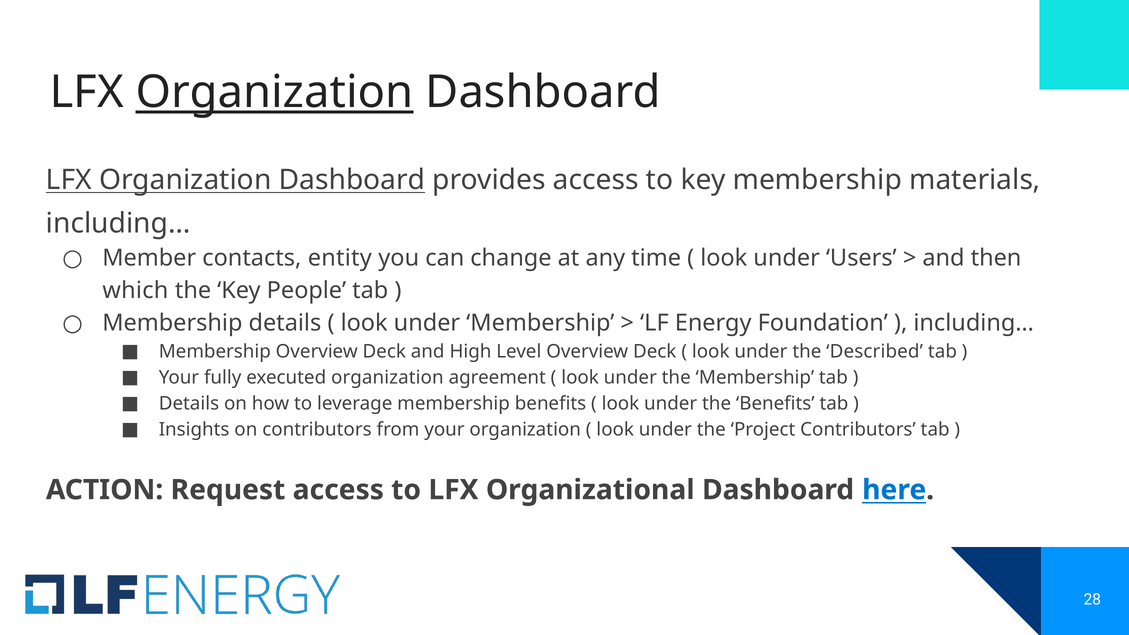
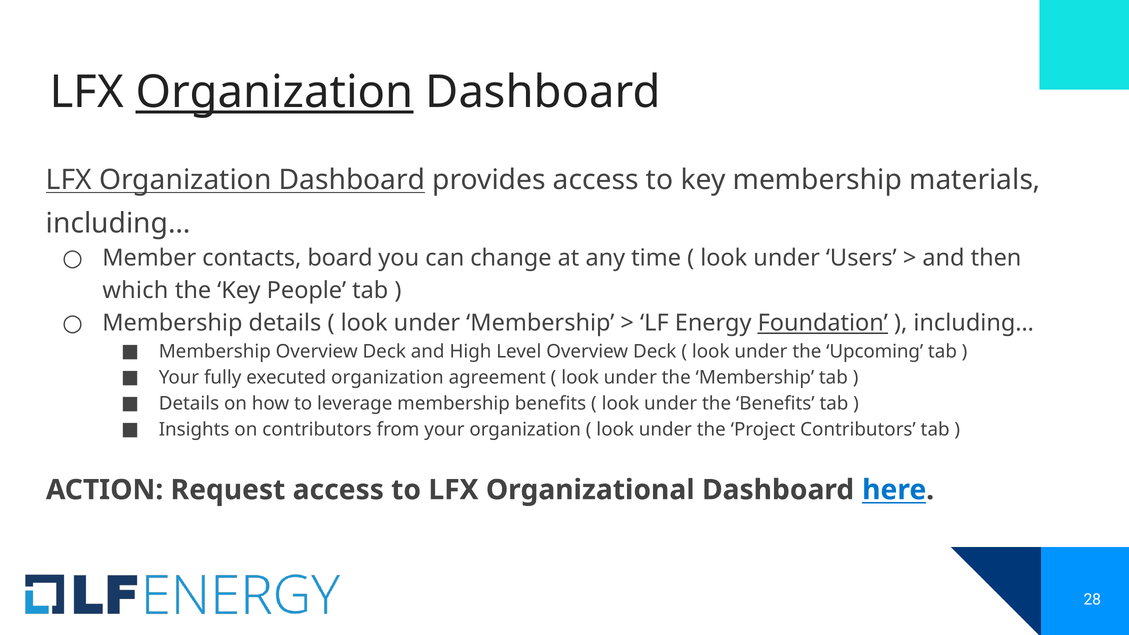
entity: entity -> board
Foundation underline: none -> present
Described: Described -> Upcoming
